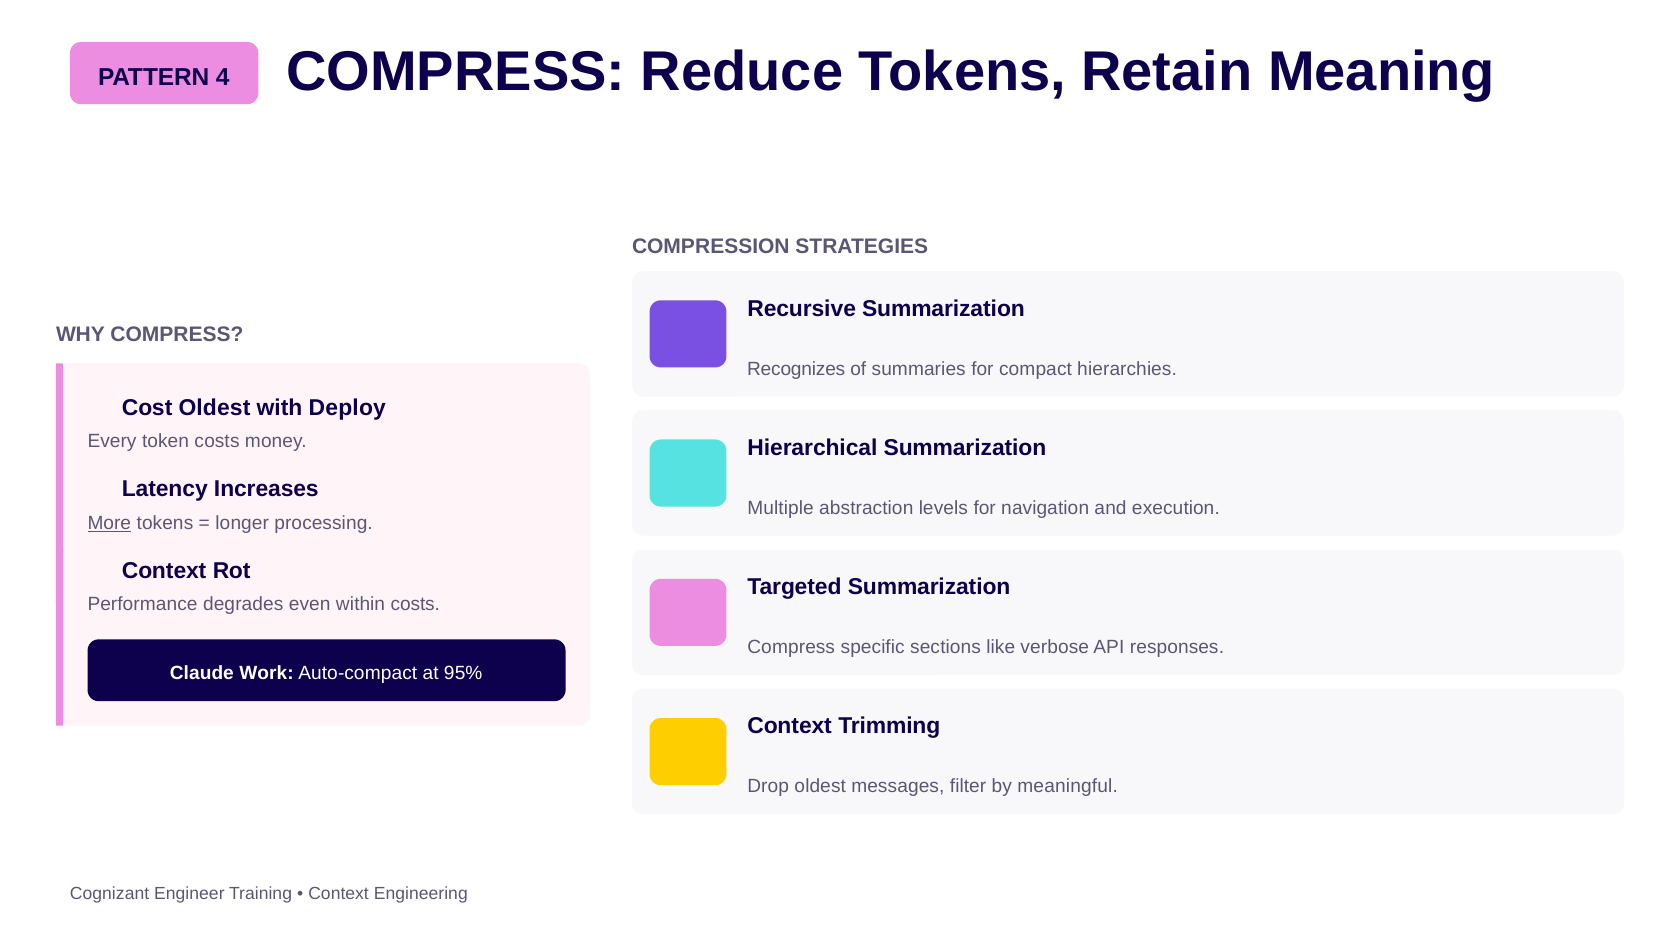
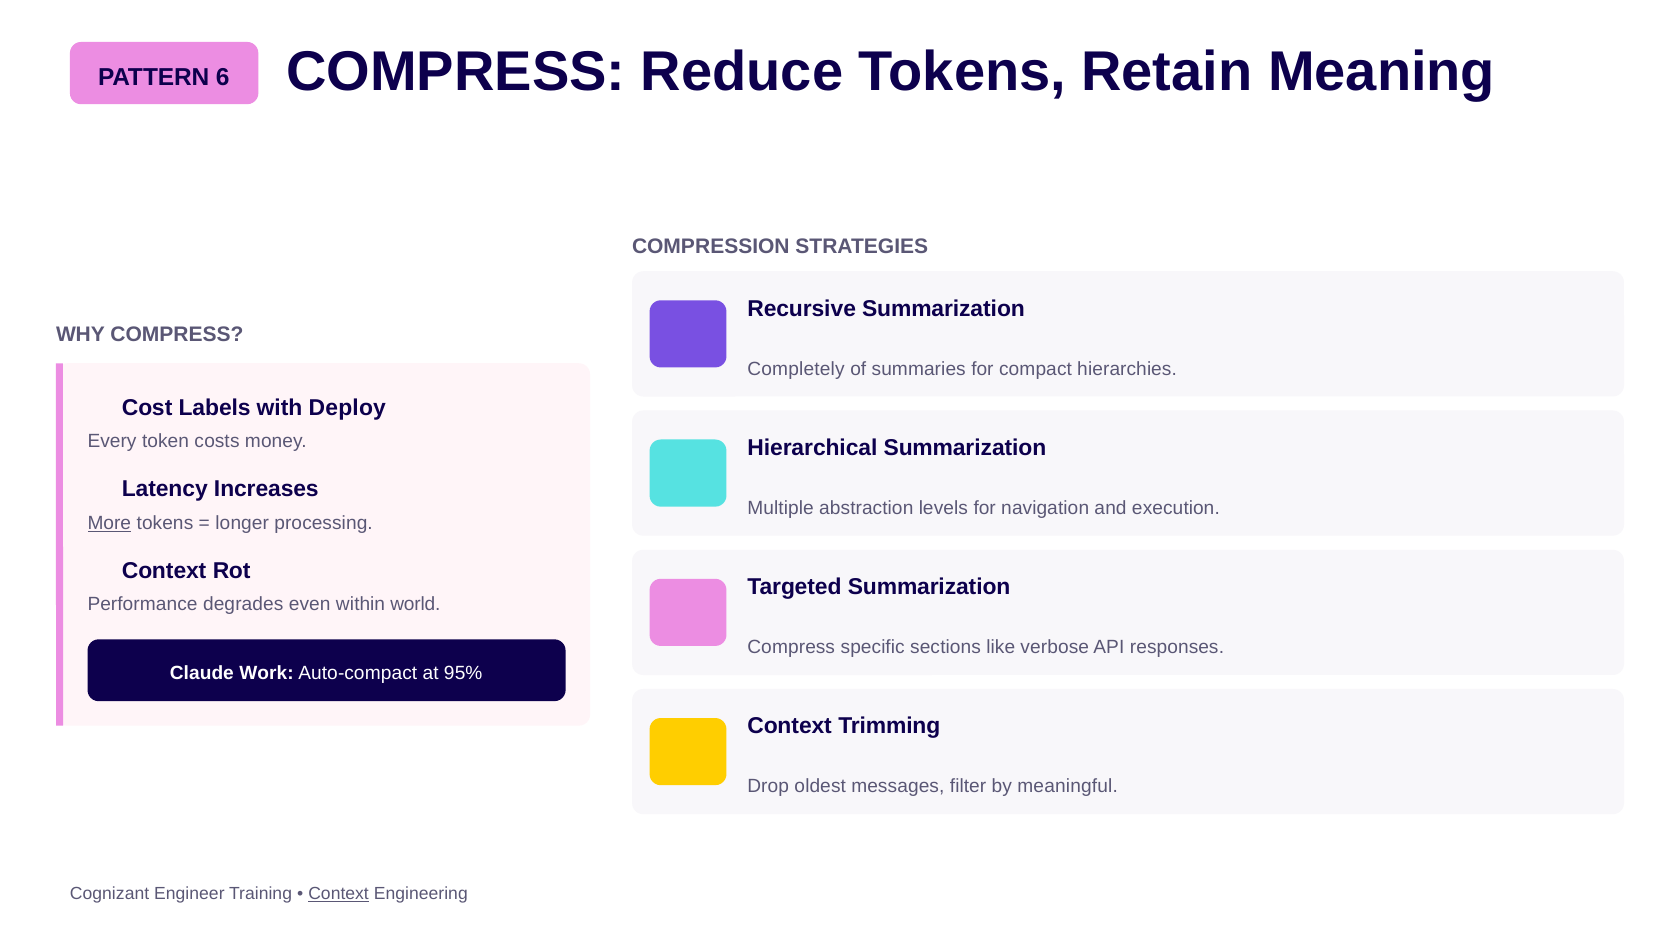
4: 4 -> 6
Recognizes: Recognizes -> Completely
Cost Oldest: Oldest -> Labels
within costs: costs -> world
Context at (339, 894) underline: none -> present
